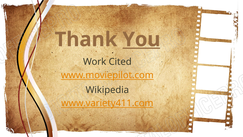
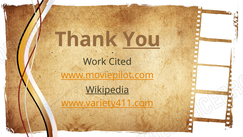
Wikipedia underline: none -> present
